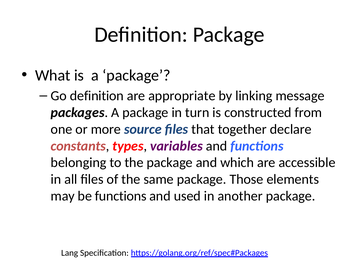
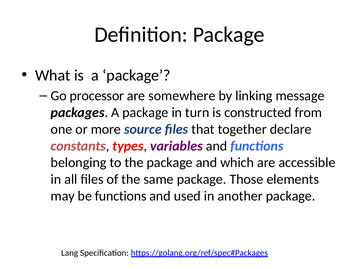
Go definition: definition -> processor
appropriate: appropriate -> somewhere
